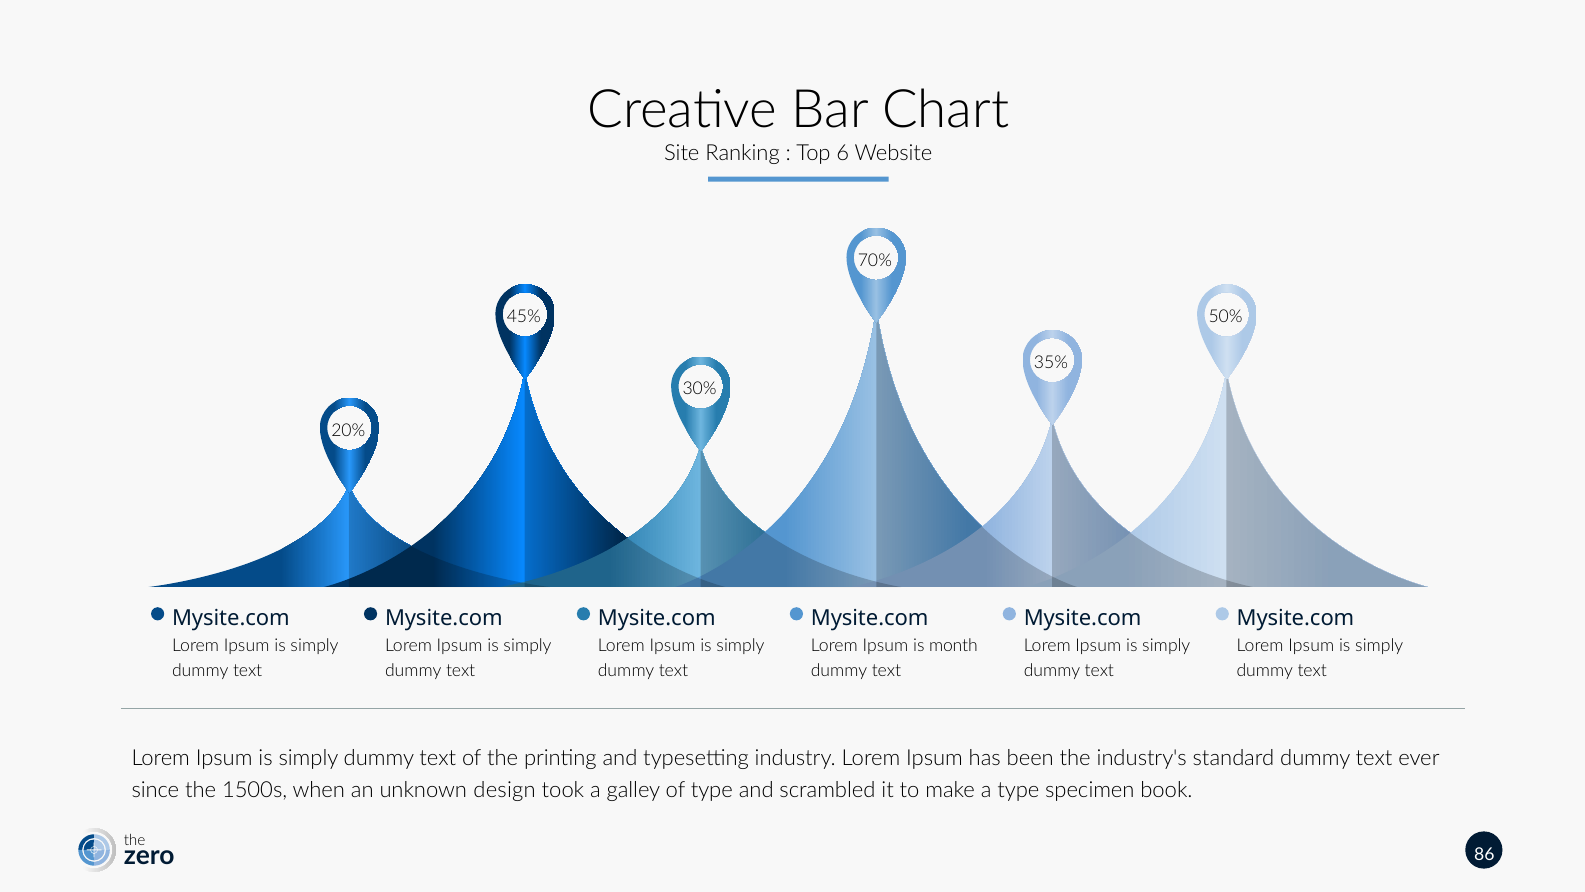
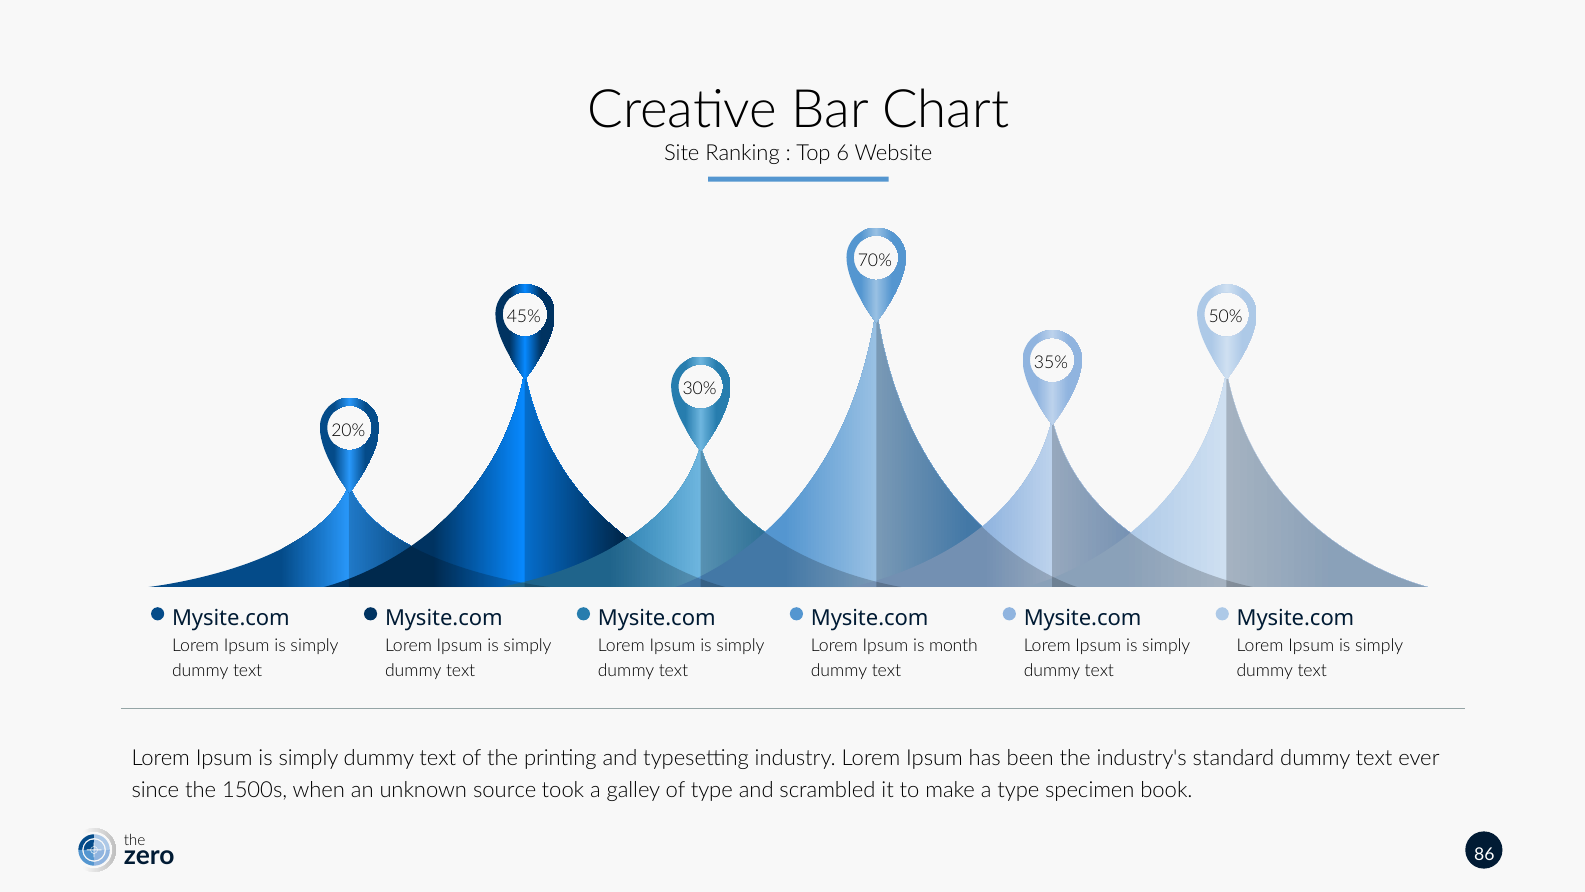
design: design -> source
